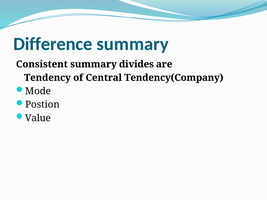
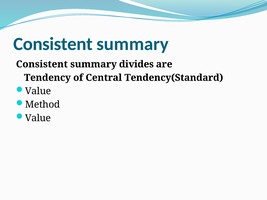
Difference at (53, 44): Difference -> Consistent
Tendency(Company: Tendency(Company -> Tendency(Standard
Mode at (38, 91): Mode -> Value
Postion: Postion -> Method
